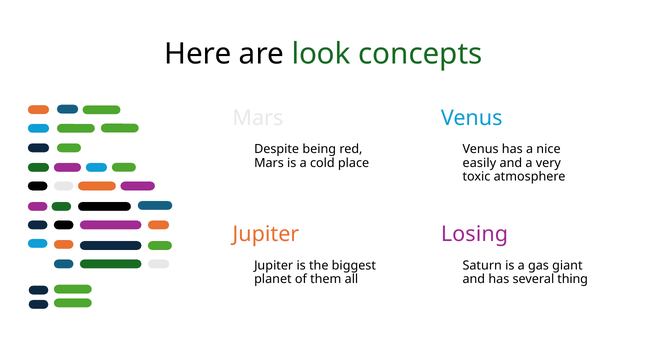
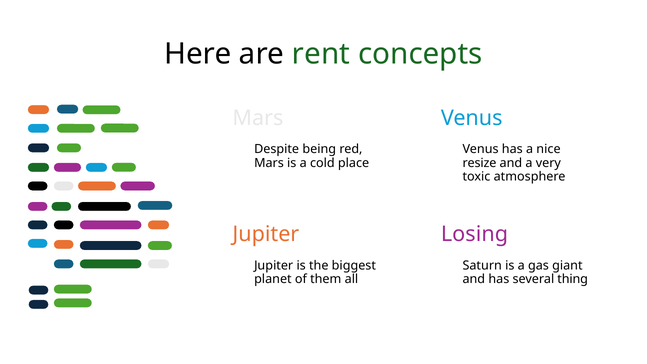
look: look -> rent
easily: easily -> resize
